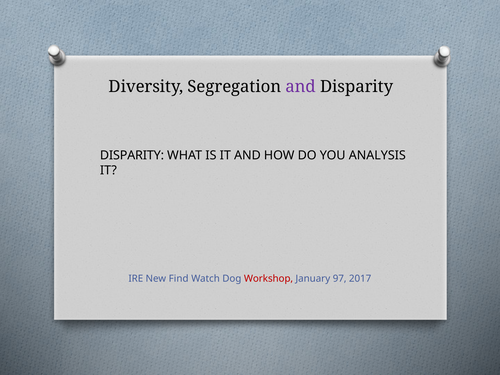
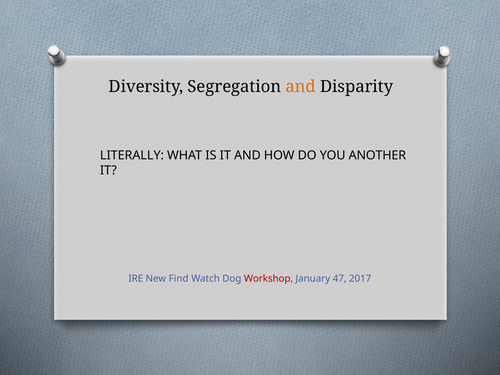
and at (301, 87) colour: purple -> orange
DISPARITY at (132, 155): DISPARITY -> LITERALLY
ANALYSIS: ANALYSIS -> ANOTHER
97: 97 -> 47
